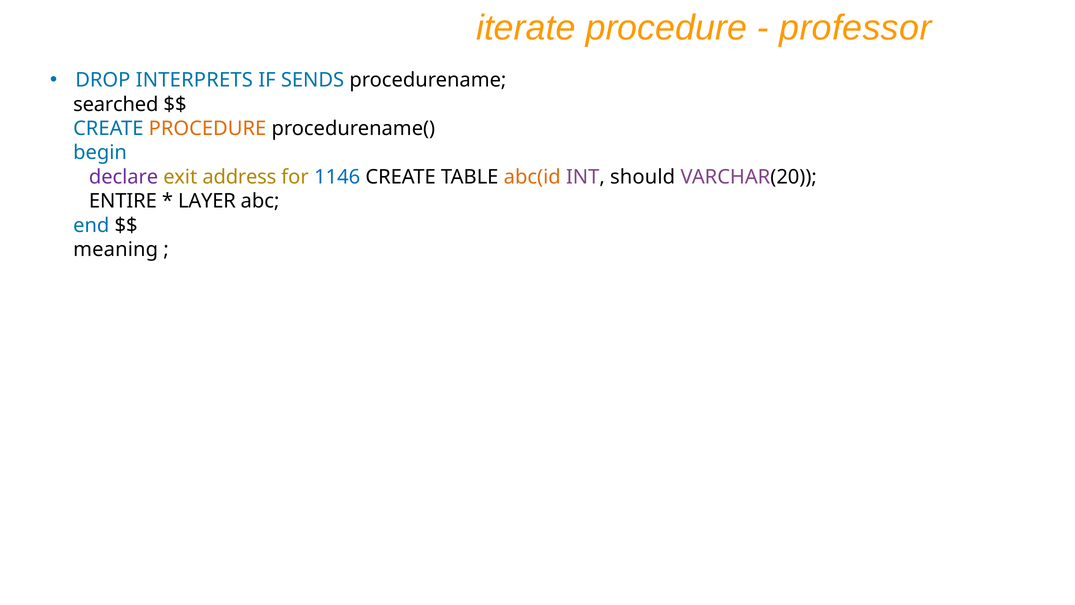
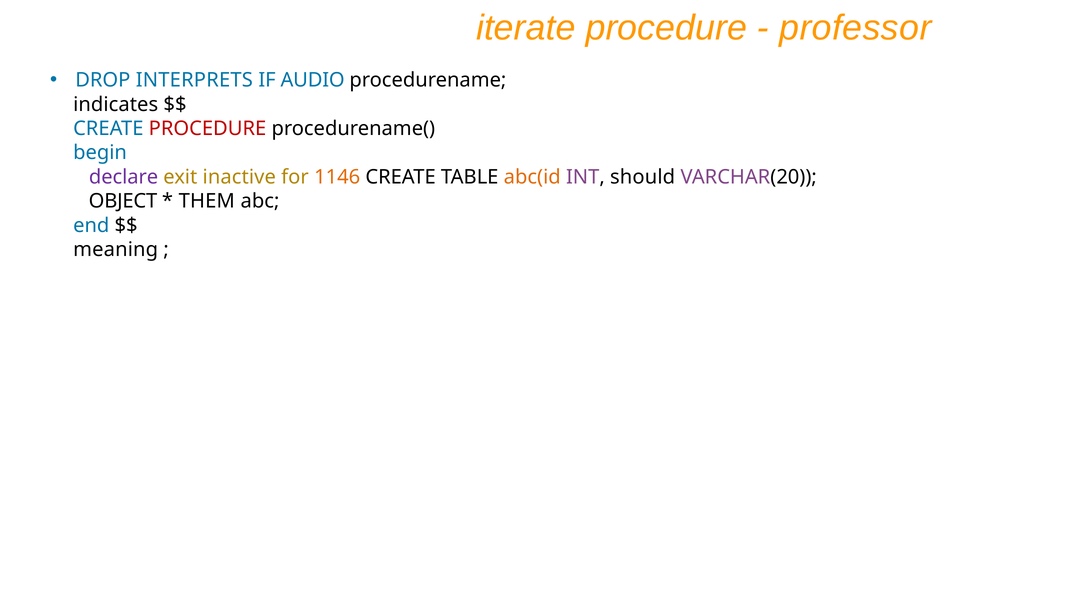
SENDS: SENDS -> AUDIO
searched: searched -> indicates
PROCEDURE at (208, 129) colour: orange -> red
address: address -> inactive
1146 colour: blue -> orange
ENTIRE: ENTIRE -> OBJECT
LAYER: LAYER -> THEM
